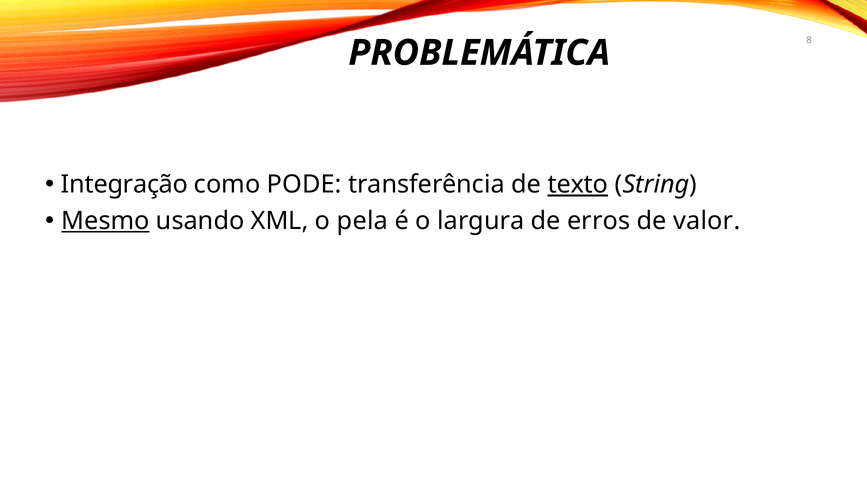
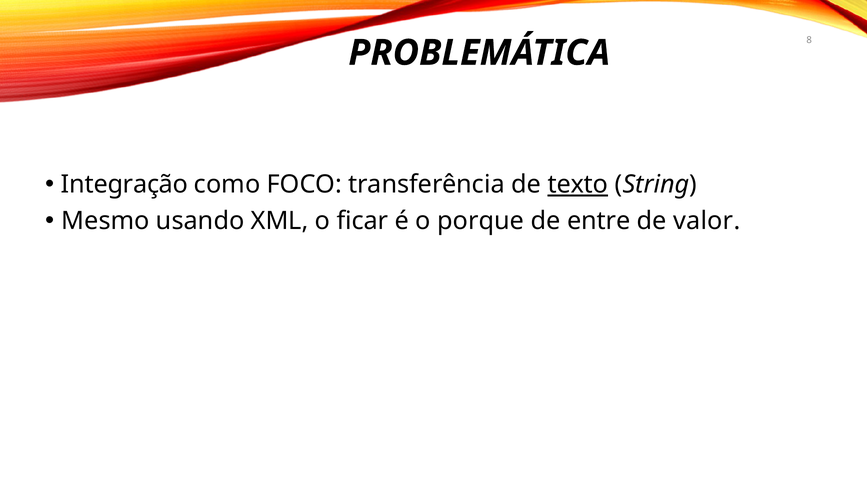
PODE: PODE -> FOCO
Mesmo underline: present -> none
pela: pela -> ficar
largura: largura -> porque
erros: erros -> entre
